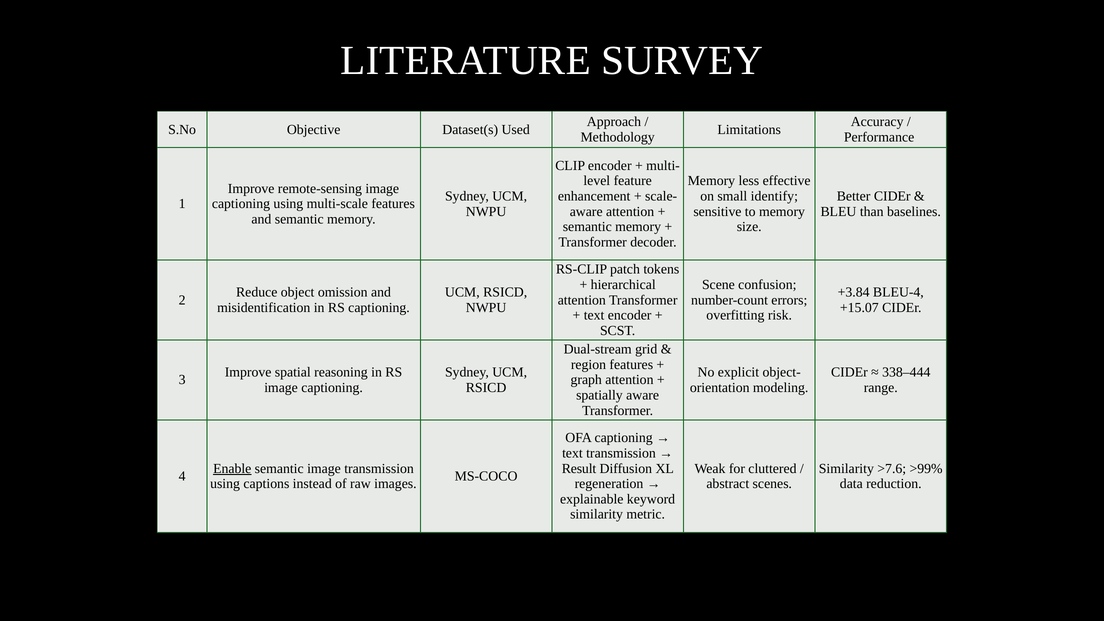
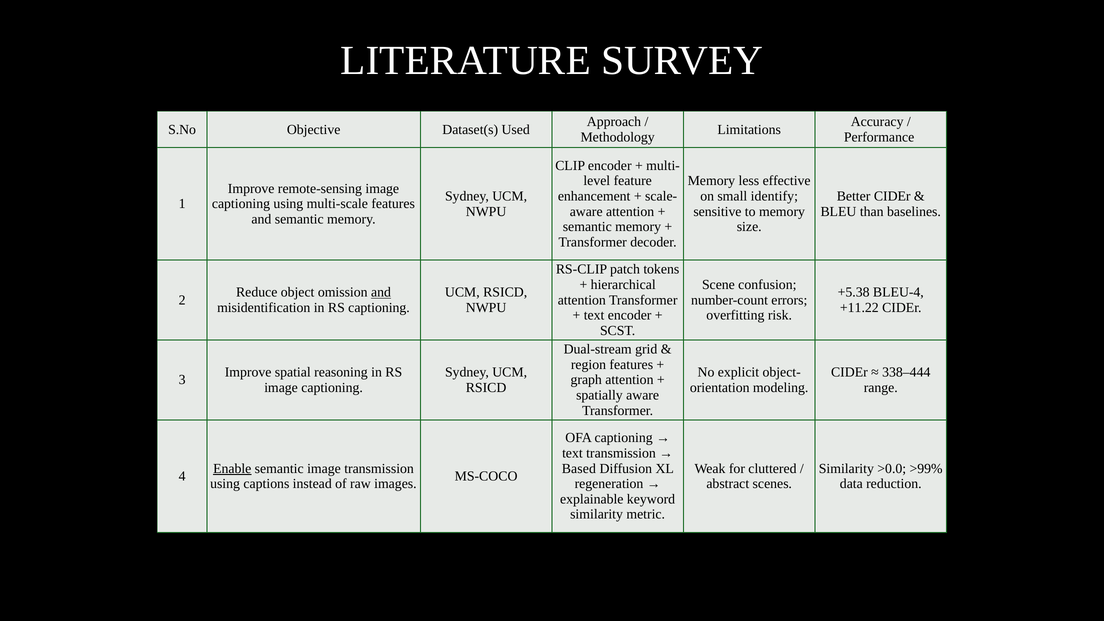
and at (381, 292) underline: none -> present
+3.84: +3.84 -> +5.38
+15.07: +15.07 -> +11.22
Result: Result -> Based
>7.6: >7.6 -> >0.0
